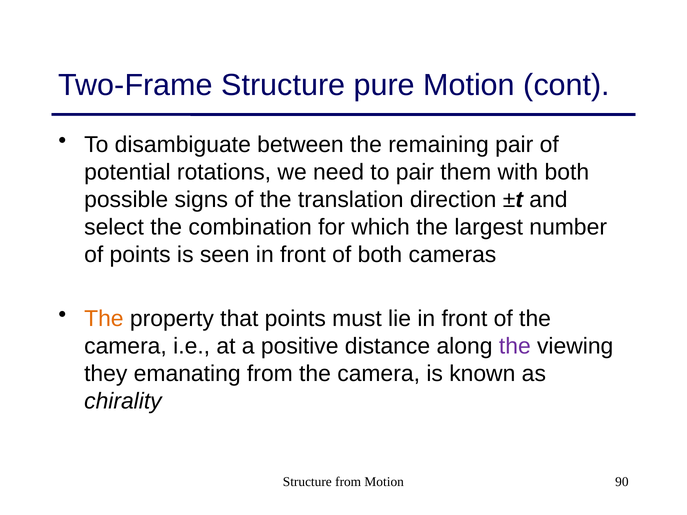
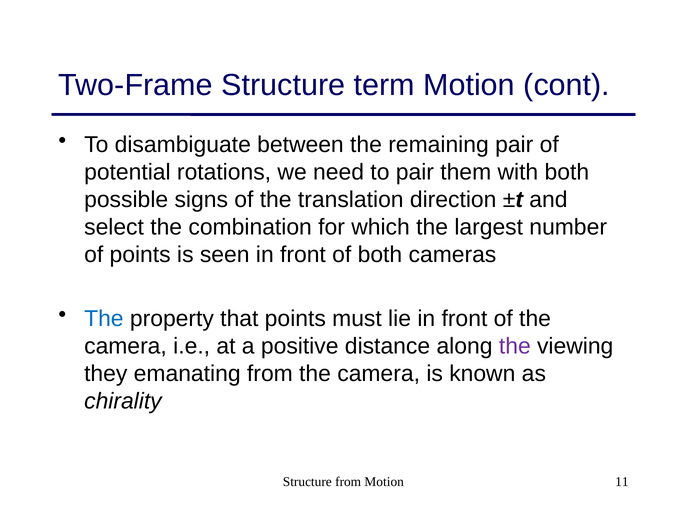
pure: pure -> term
The at (104, 319) colour: orange -> blue
90: 90 -> 11
